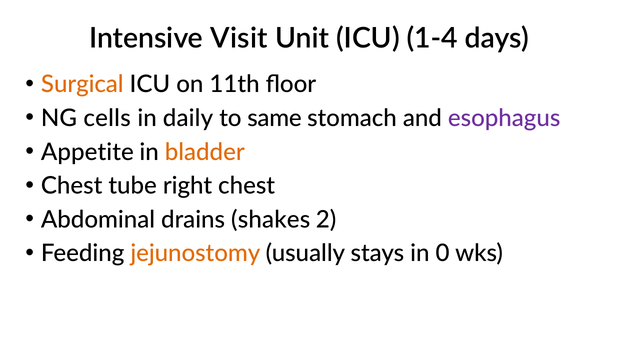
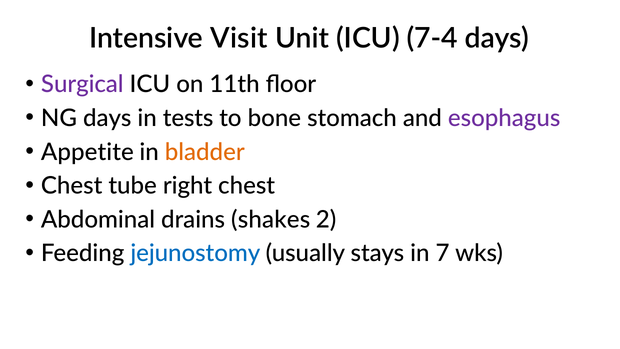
1-4: 1-4 -> 7-4
Surgical colour: orange -> purple
NG cells: cells -> days
daily: daily -> tests
same: same -> bone
jejunostomy colour: orange -> blue
0: 0 -> 7
